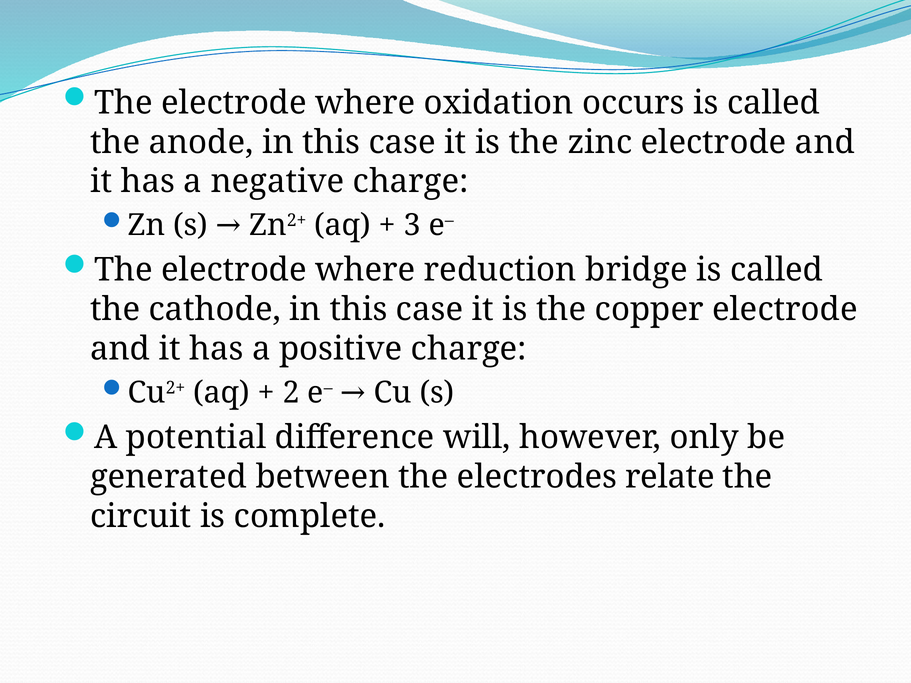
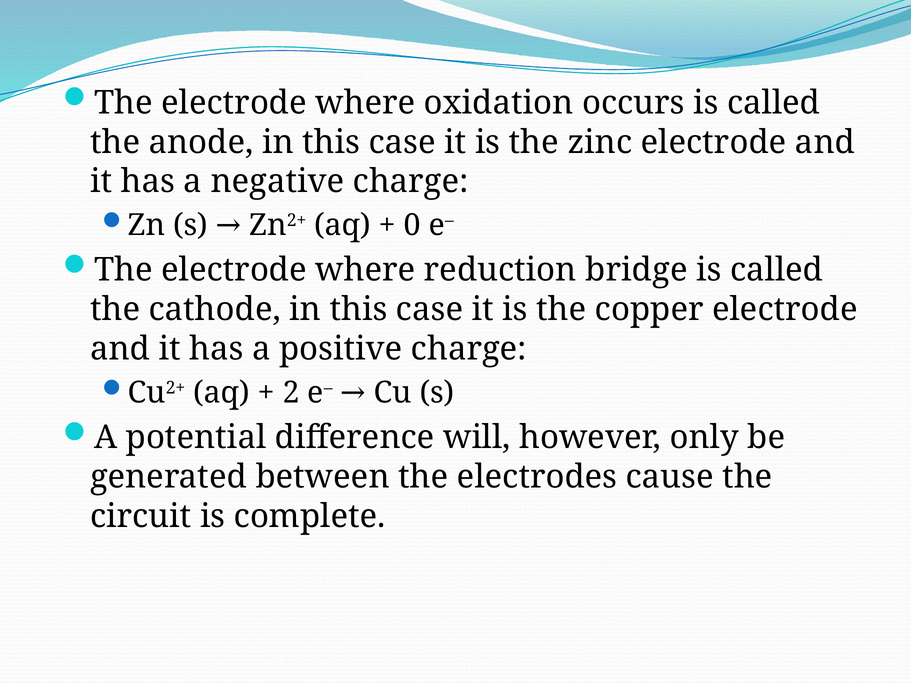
3: 3 -> 0
relate: relate -> cause
